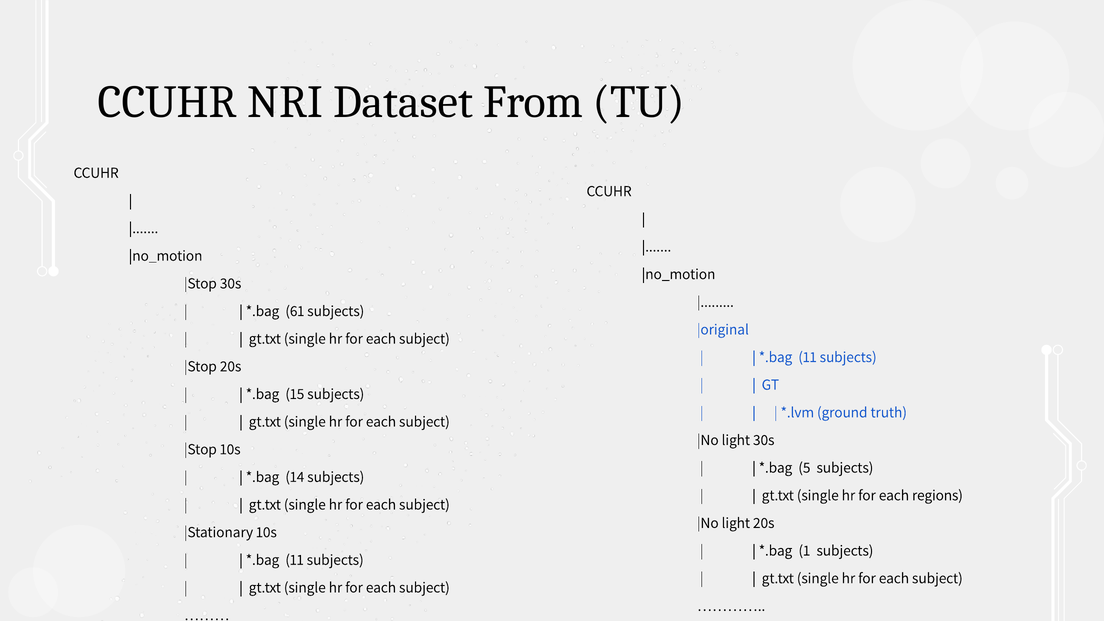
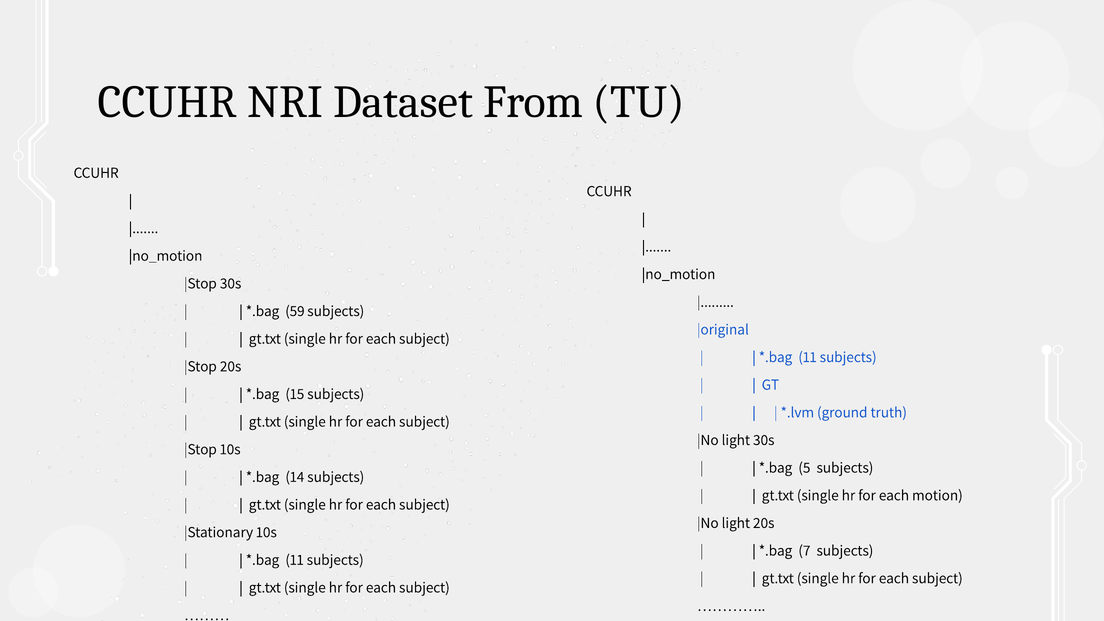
61: 61 -> 59
regions: regions -> motion
1: 1 -> 7
